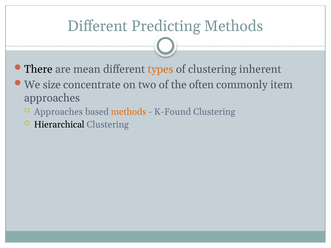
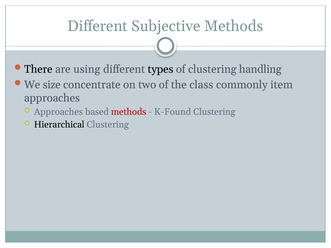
Predicting: Predicting -> Subjective
mean: mean -> using
types colour: orange -> black
inherent: inherent -> handling
often: often -> class
methods at (129, 112) colour: orange -> red
